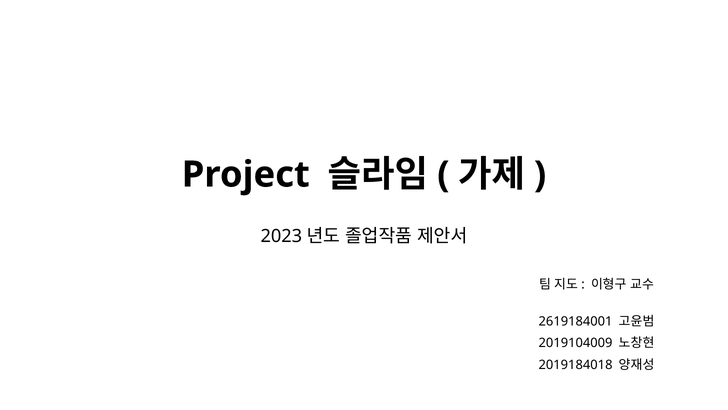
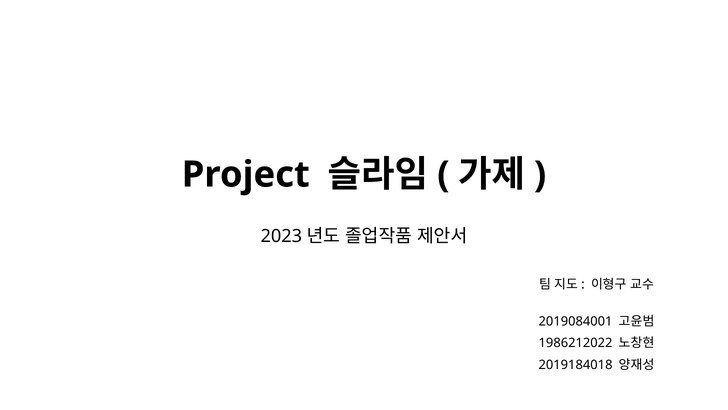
2619184001: 2619184001 -> 2019084001
2019104009: 2019104009 -> 1986212022
